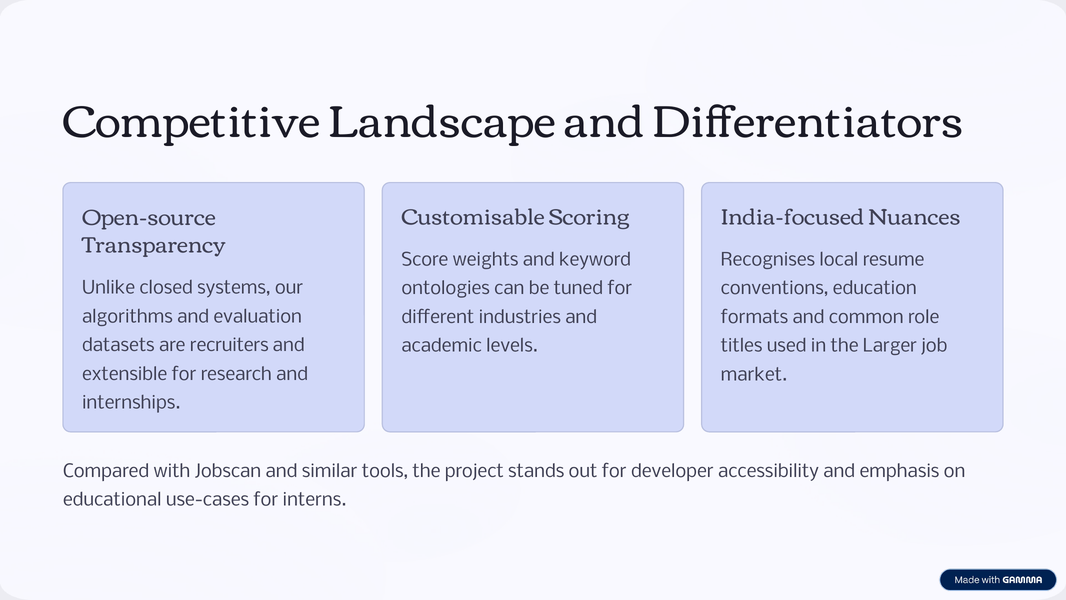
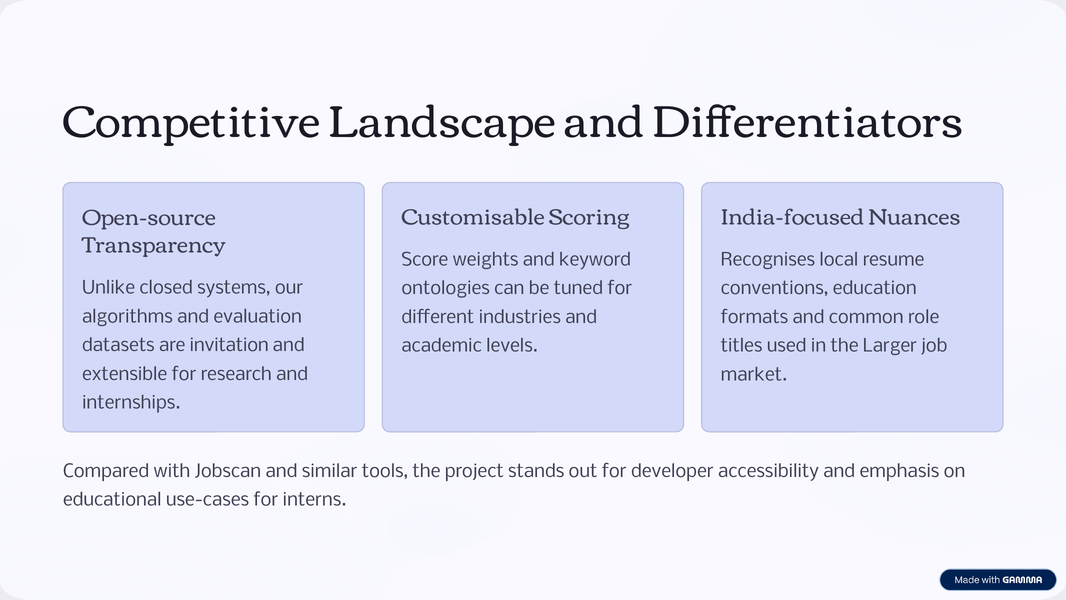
recruiters: recruiters -> invitation
